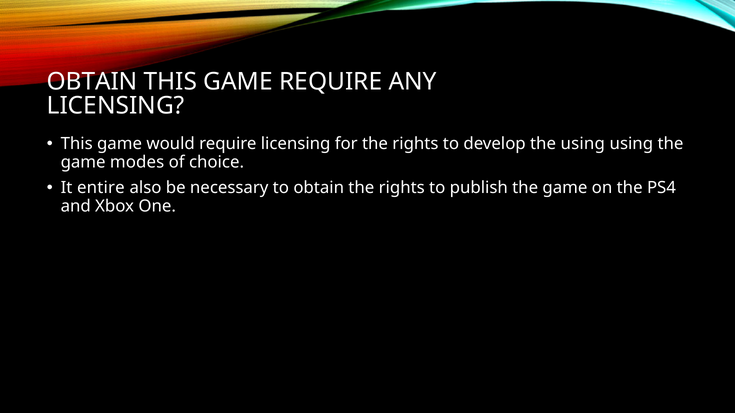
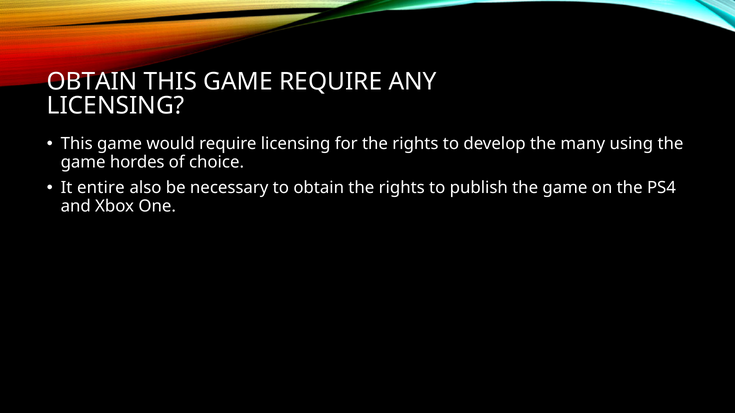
the using: using -> many
modes: modes -> hordes
